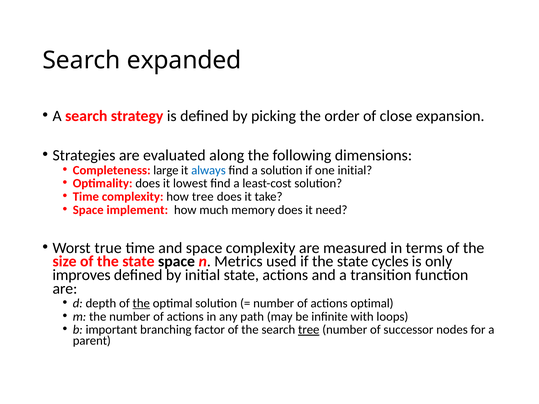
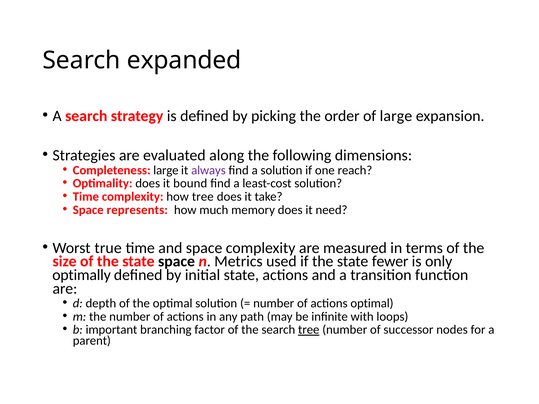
of close: close -> large
always colour: blue -> purple
one initial: initial -> reach
lowest: lowest -> bound
implement: implement -> represents
cycles: cycles -> fewer
improves: improves -> optimally
the at (141, 303) underline: present -> none
